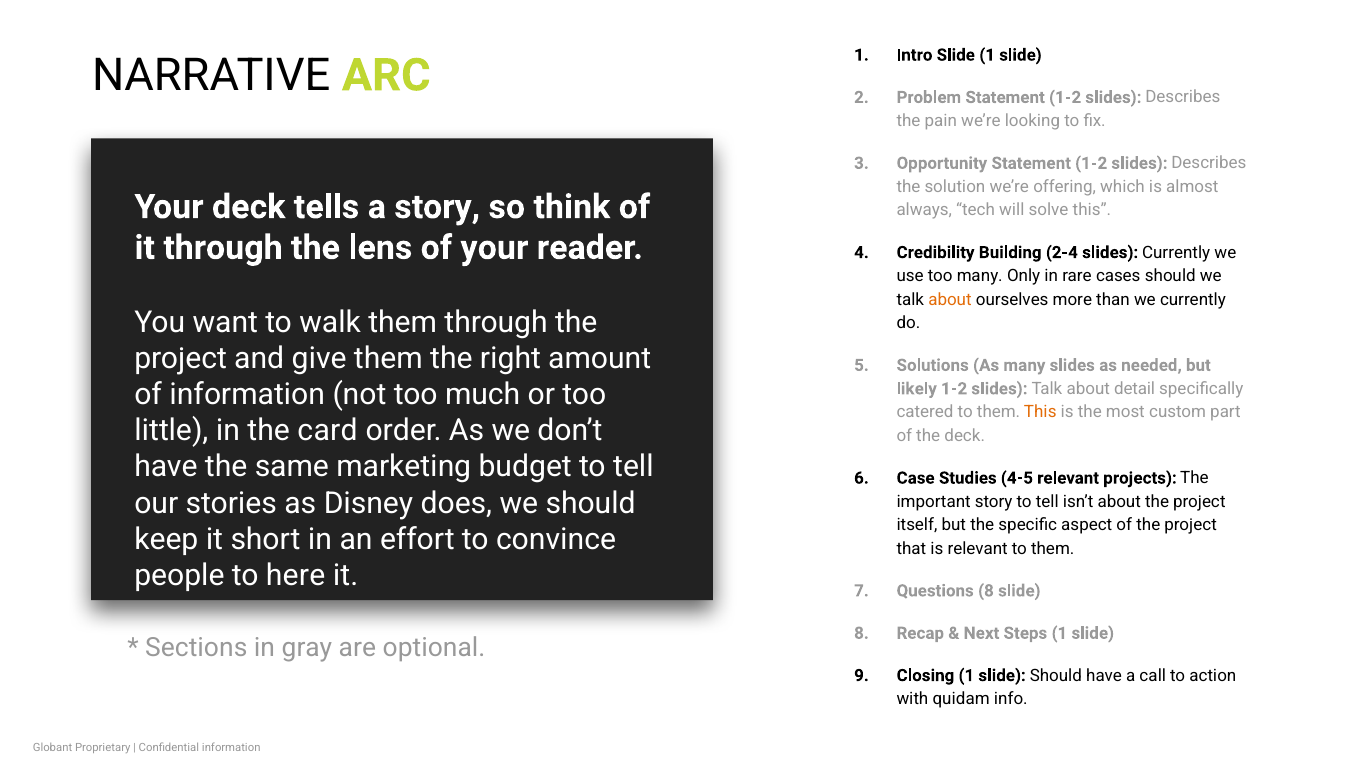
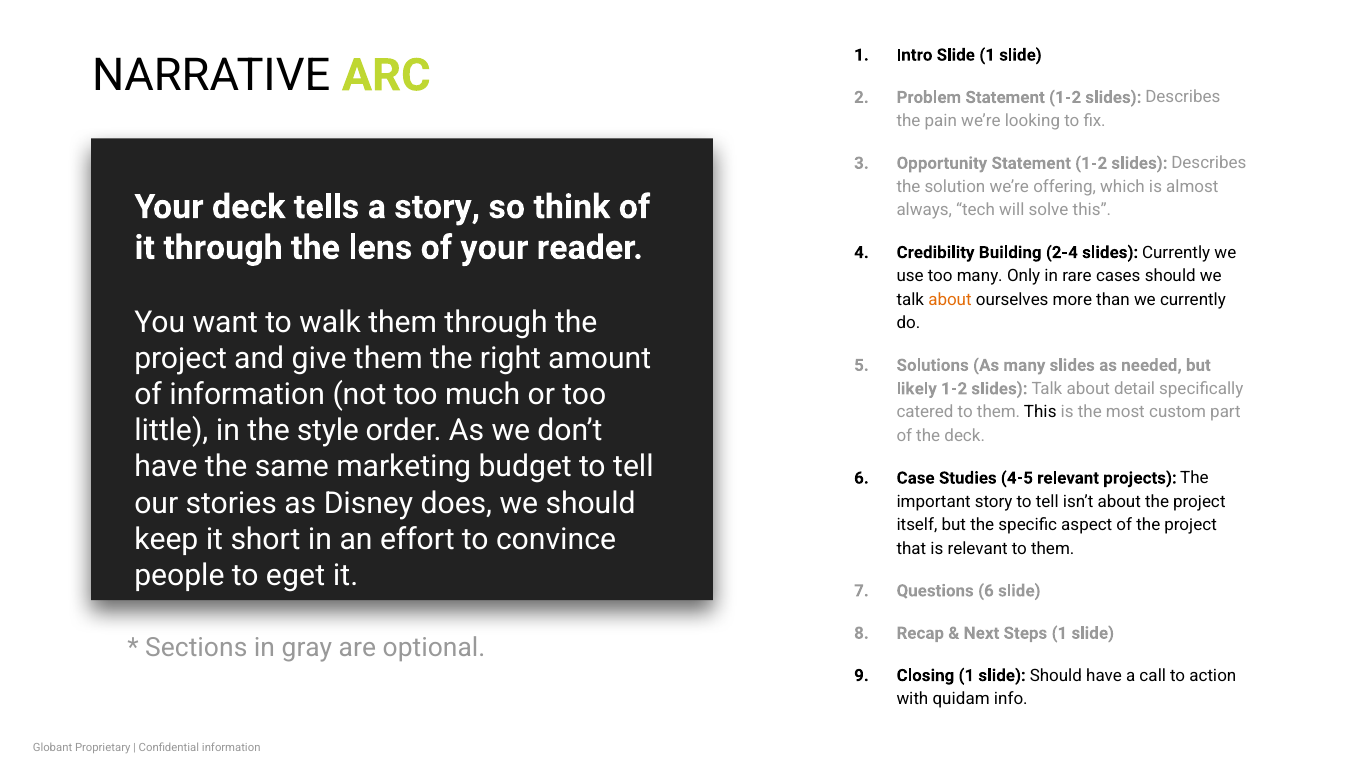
This at (1040, 412) colour: orange -> black
card: card -> style
here: here -> eget
Questions 8: 8 -> 6
